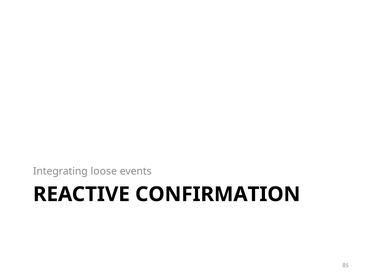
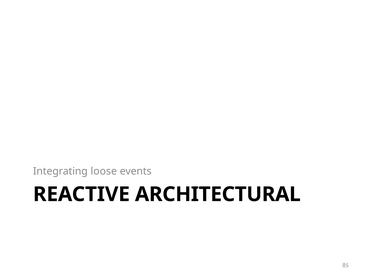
CONFIRMATION: CONFIRMATION -> ARCHITECTURAL
